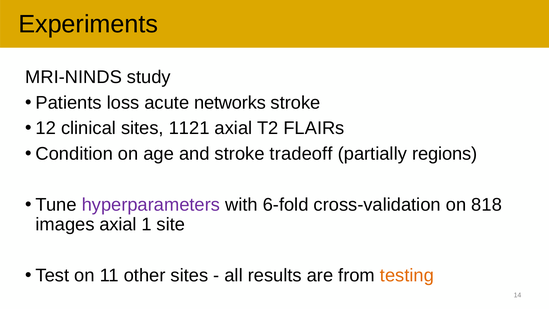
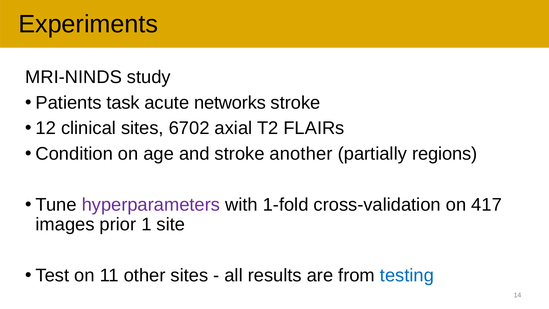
loss: loss -> task
1121: 1121 -> 6702
tradeoff: tradeoff -> another
6-fold: 6-fold -> 1-fold
818: 818 -> 417
images axial: axial -> prior
testing colour: orange -> blue
